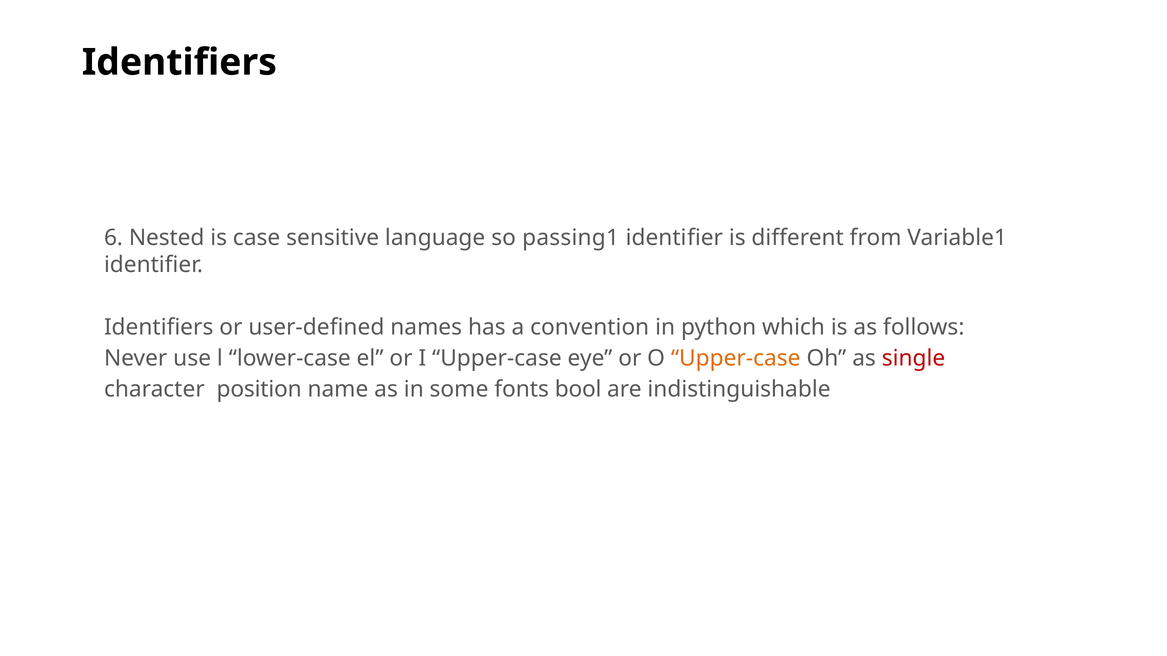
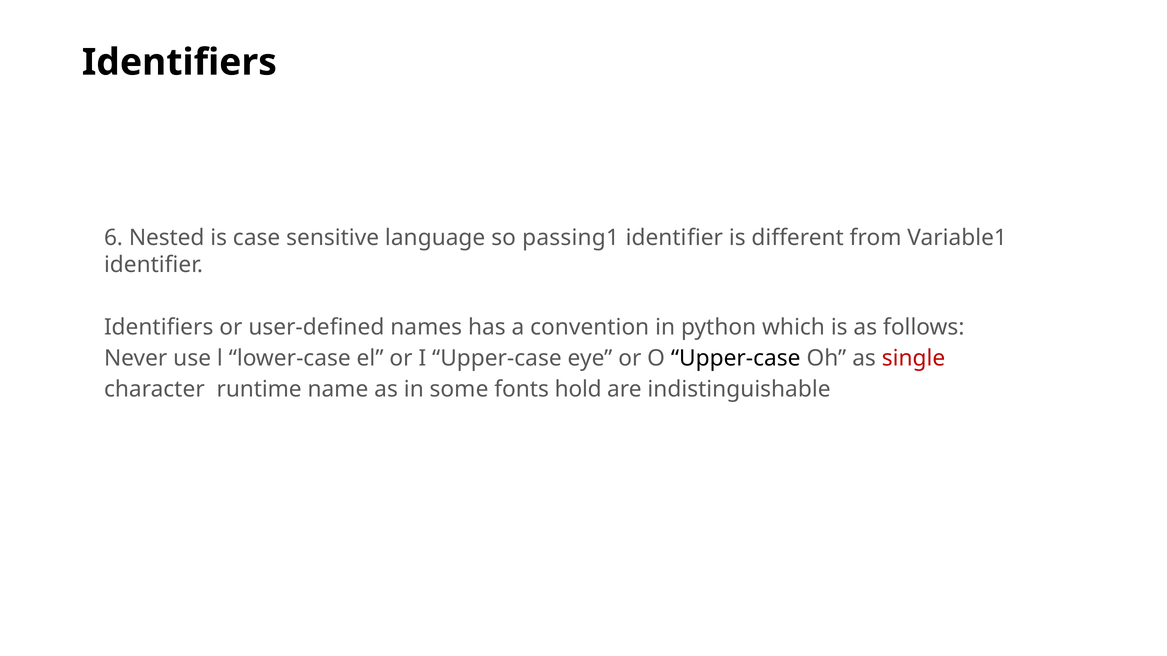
Upper-case at (736, 358) colour: orange -> black
position: position -> runtime
bool: bool -> hold
